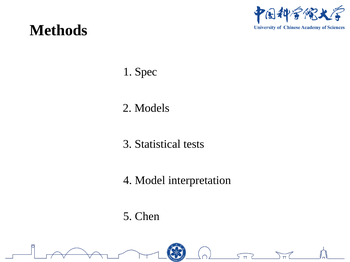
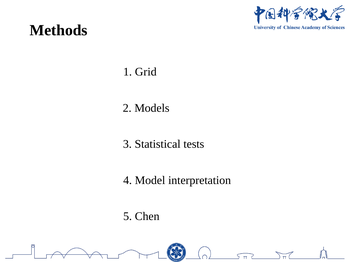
Spec: Spec -> Grid
